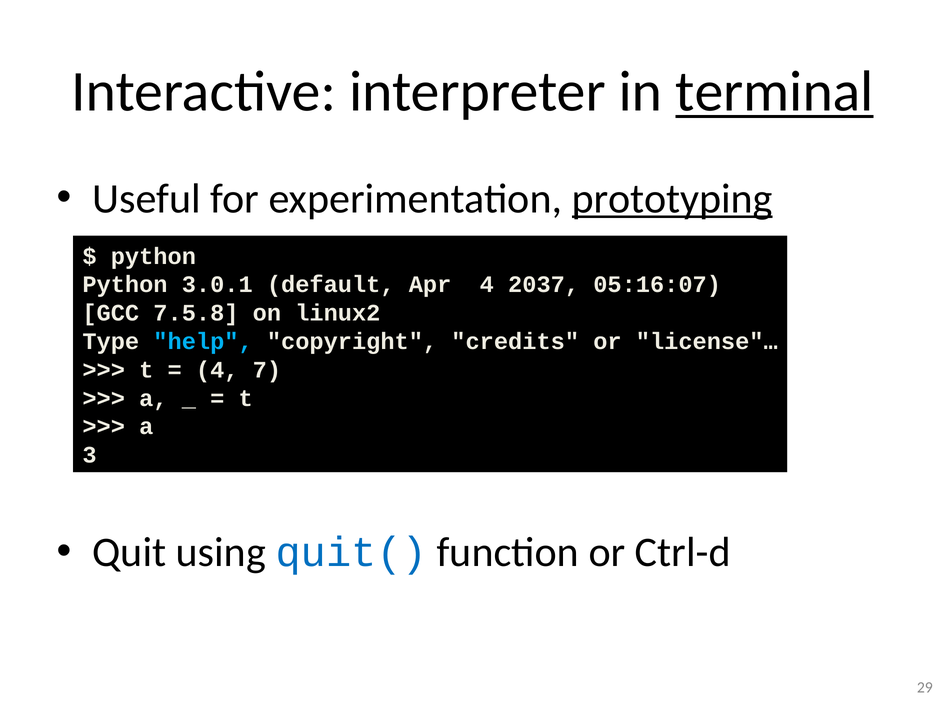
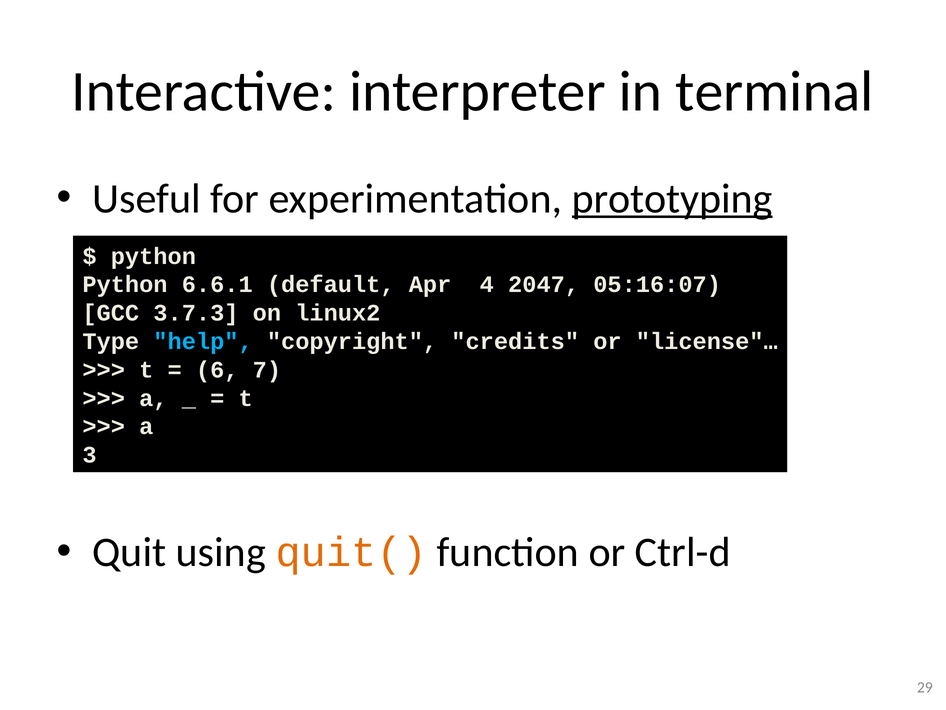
terminal underline: present -> none
3.0.1: 3.0.1 -> 6.6.1
2037: 2037 -> 2047
7.5.8: 7.5.8 -> 3.7.3
4 at (217, 370): 4 -> 6
quit( colour: blue -> orange
